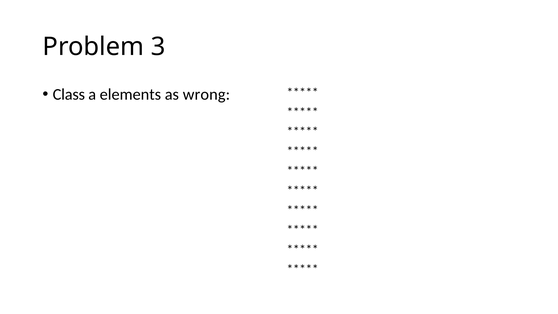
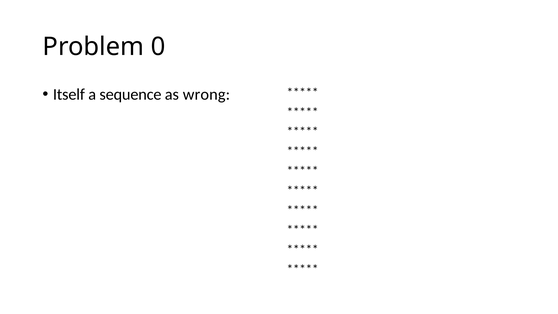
3: 3 -> 0
Class: Class -> Itself
elements: elements -> sequence
